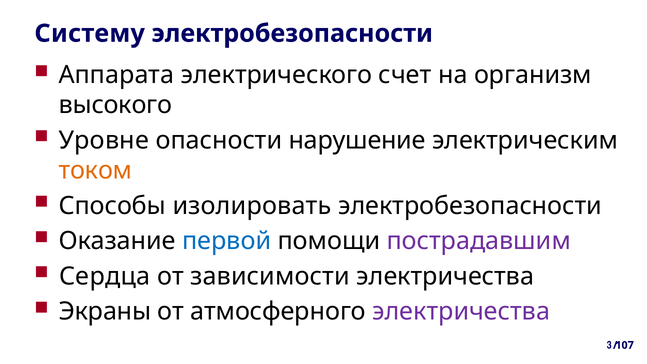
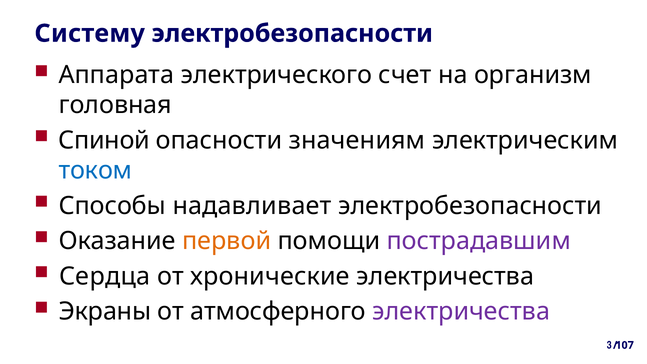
высокого: высокого -> головная
Уровне: Уровне -> Спиной
нарушение: нарушение -> значениям
током colour: orange -> blue
изолировать: изолировать -> надавливает
первой colour: blue -> orange
зависимости: зависимости -> хронические
